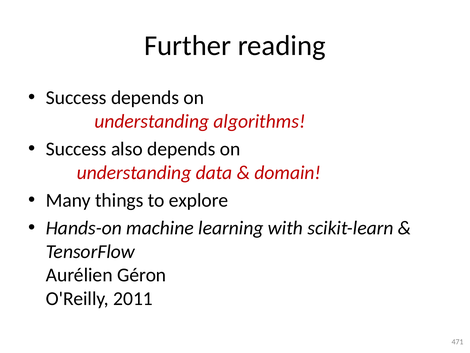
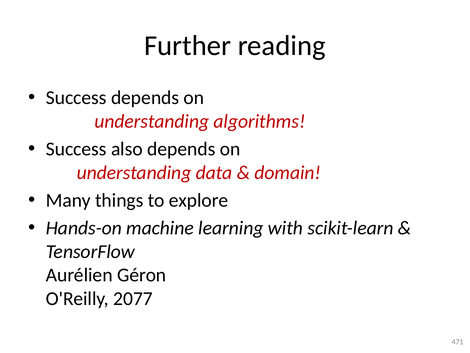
2011: 2011 -> 2077
